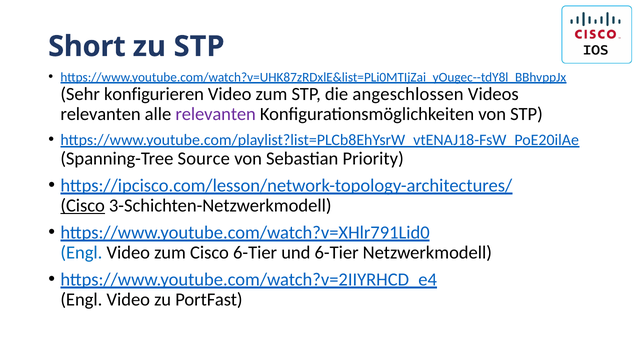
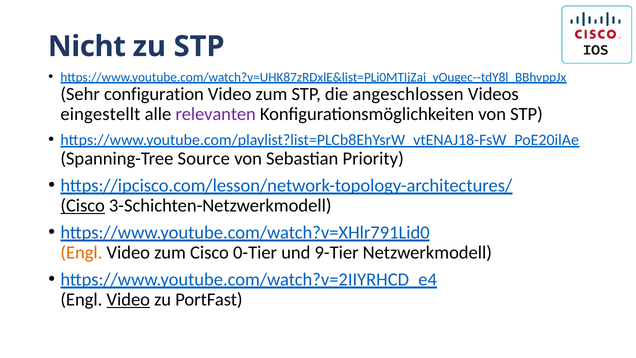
Short: Short -> Nicht
konfigurieren: konfigurieren -> configuration
relevanten at (101, 114): relevanten -> eingestellt
Engl at (81, 252) colour: blue -> orange
Cisco 6-Tier: 6-Tier -> 0-Tier
und 6-Tier: 6-Tier -> 9-Tier
Video at (128, 299) underline: none -> present
